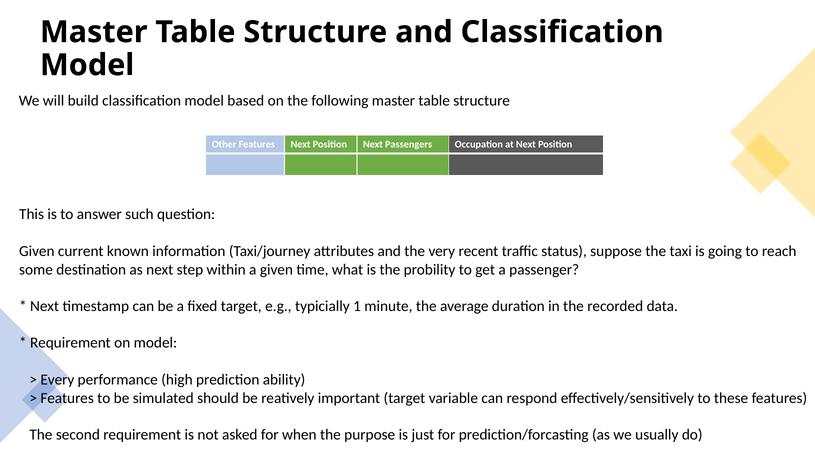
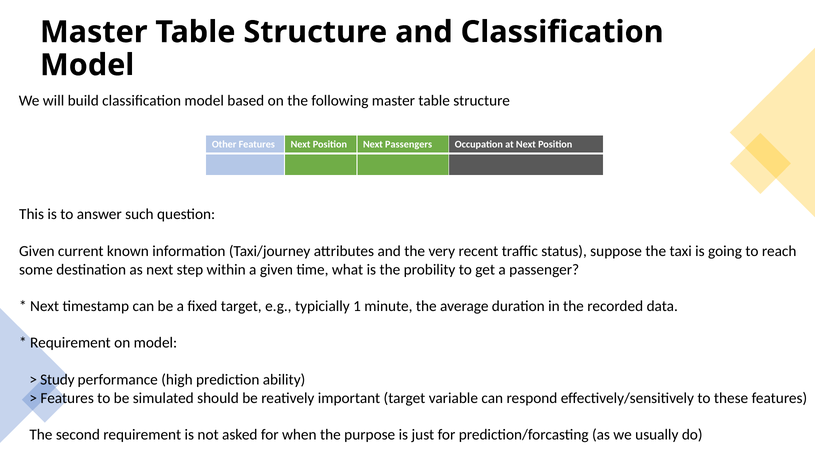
Every: Every -> Study
